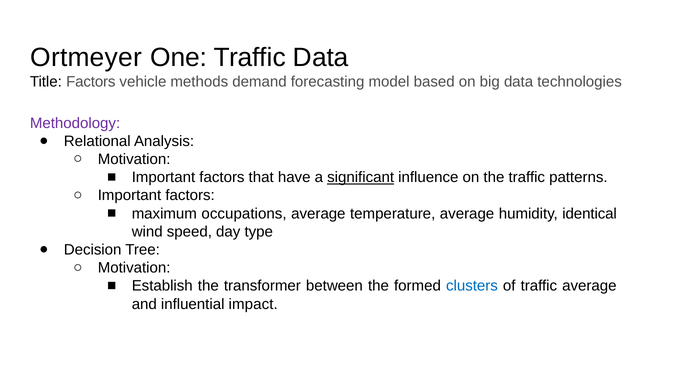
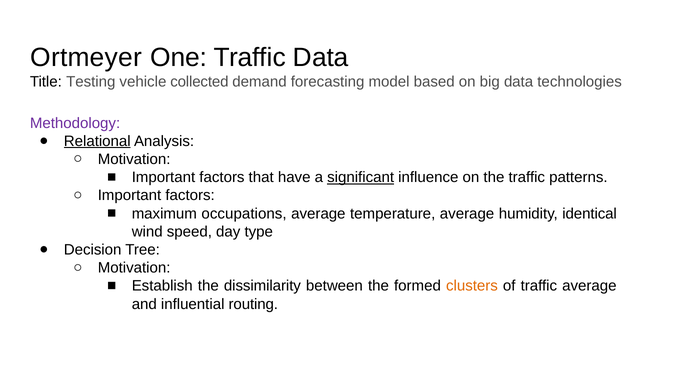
Title Factors: Factors -> Testing
methods: methods -> collected
Relational underline: none -> present
transformer: transformer -> dissimilarity
clusters colour: blue -> orange
impact: impact -> routing
